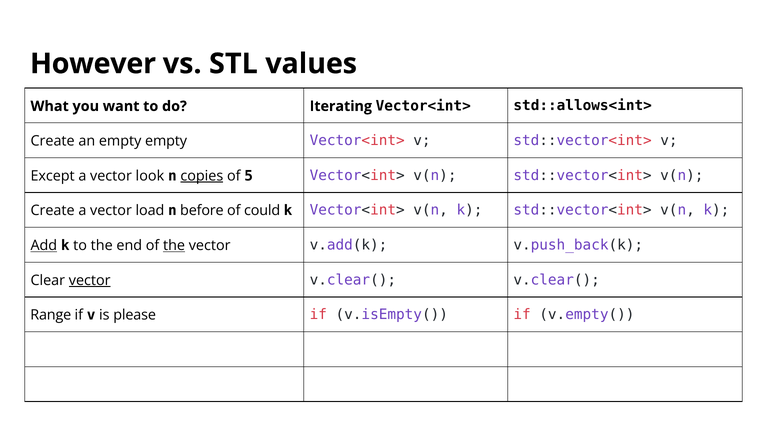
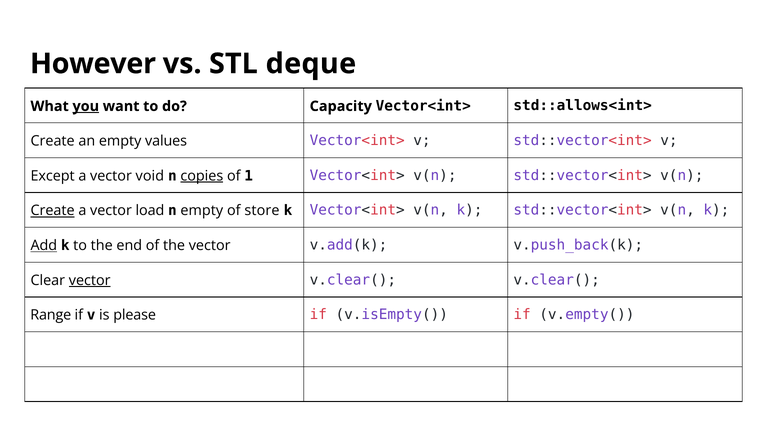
values: values -> deque
you underline: none -> present
Iterating: Iterating -> Capacity
empty empty: empty -> values
look: look -> void
5: 5 -> 1
Create at (53, 210) underline: none -> present
n before: before -> empty
could: could -> store
the at (174, 245) underline: present -> none
